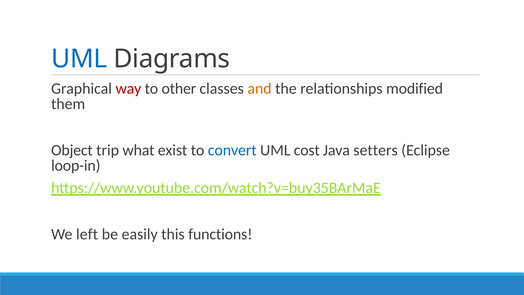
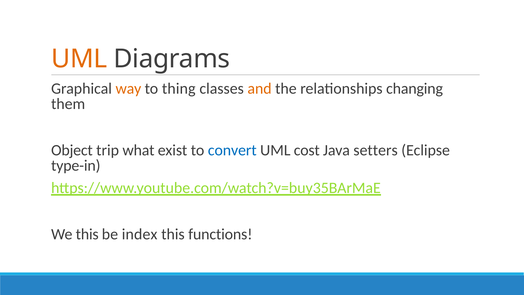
UML at (79, 59) colour: blue -> orange
way colour: red -> orange
other: other -> thing
modified: modified -> changing
loop-in: loop-in -> type-in
We left: left -> this
easily: easily -> index
